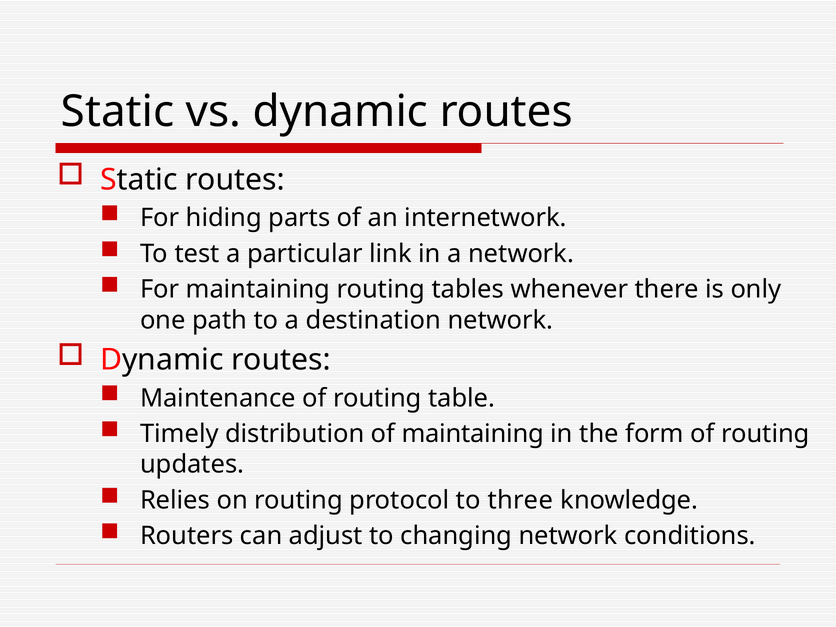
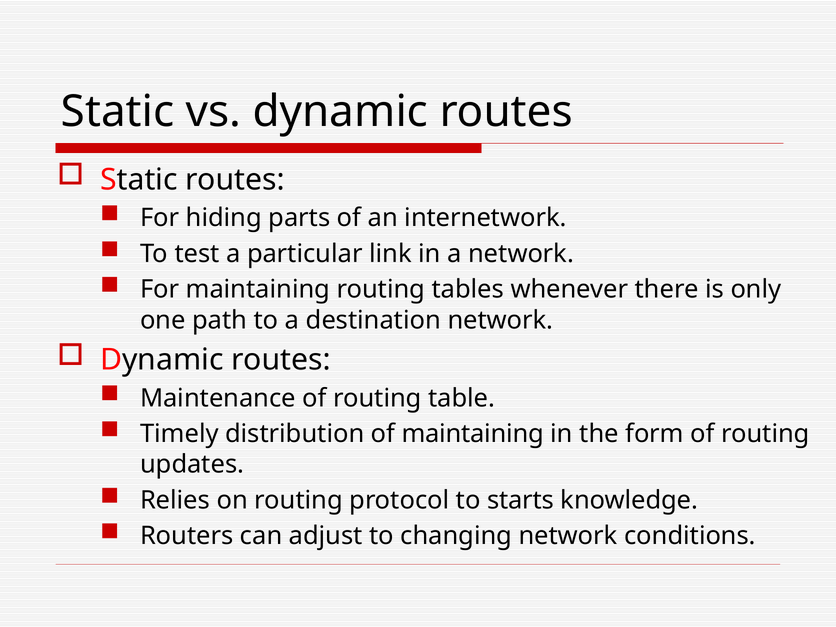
three: three -> starts
